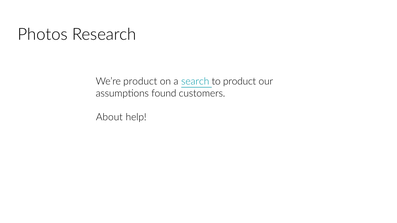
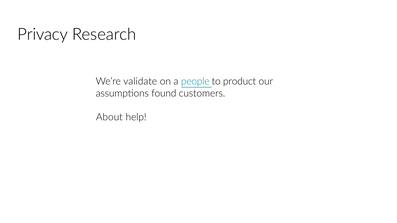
Photos: Photos -> Privacy
We’re product: product -> validate
search: search -> people
